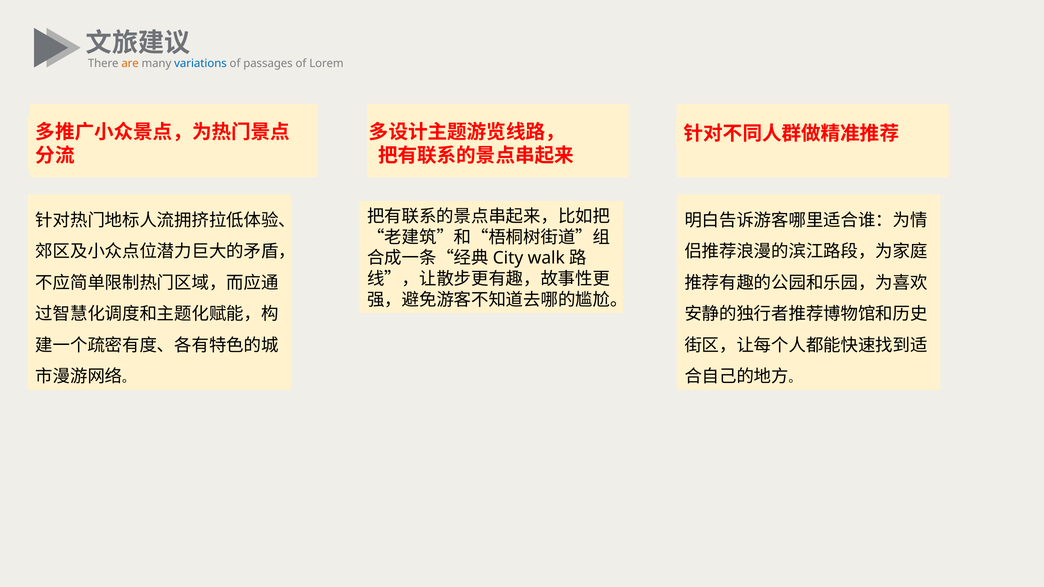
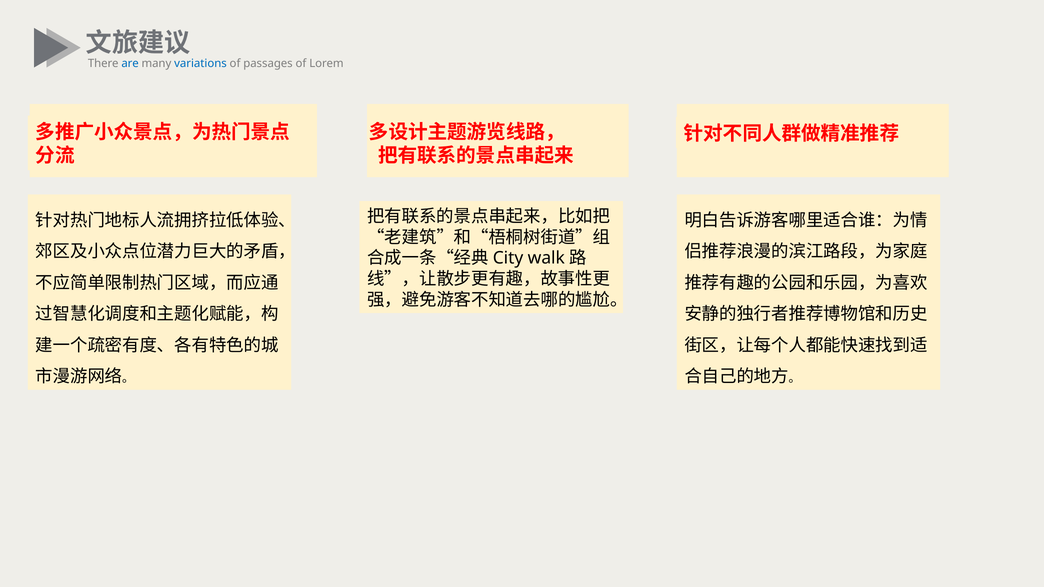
are colour: orange -> blue
